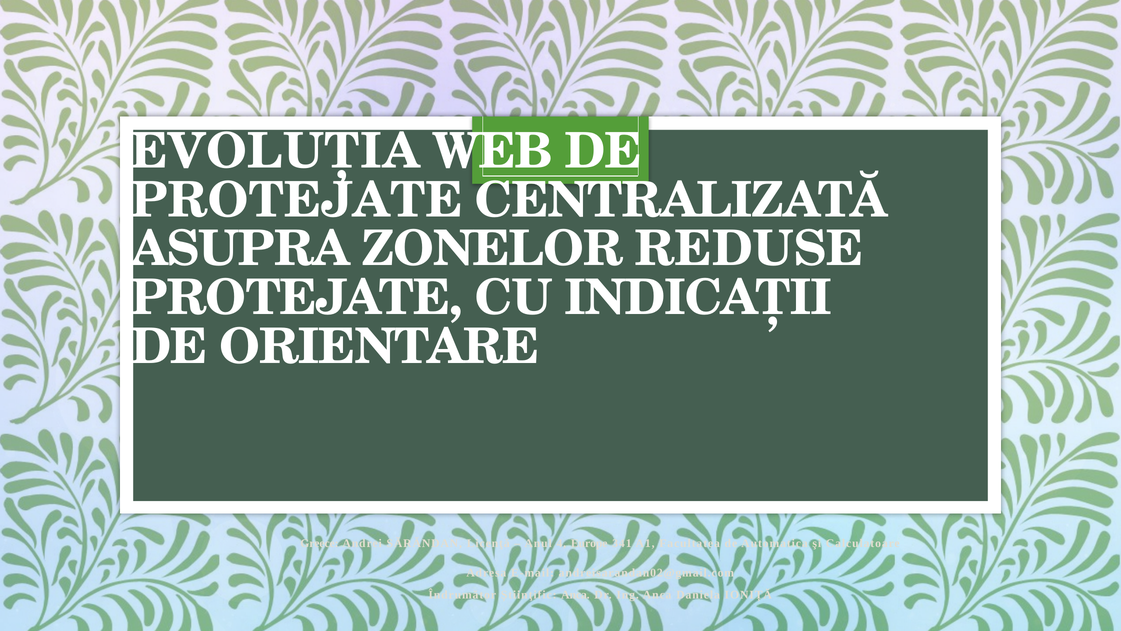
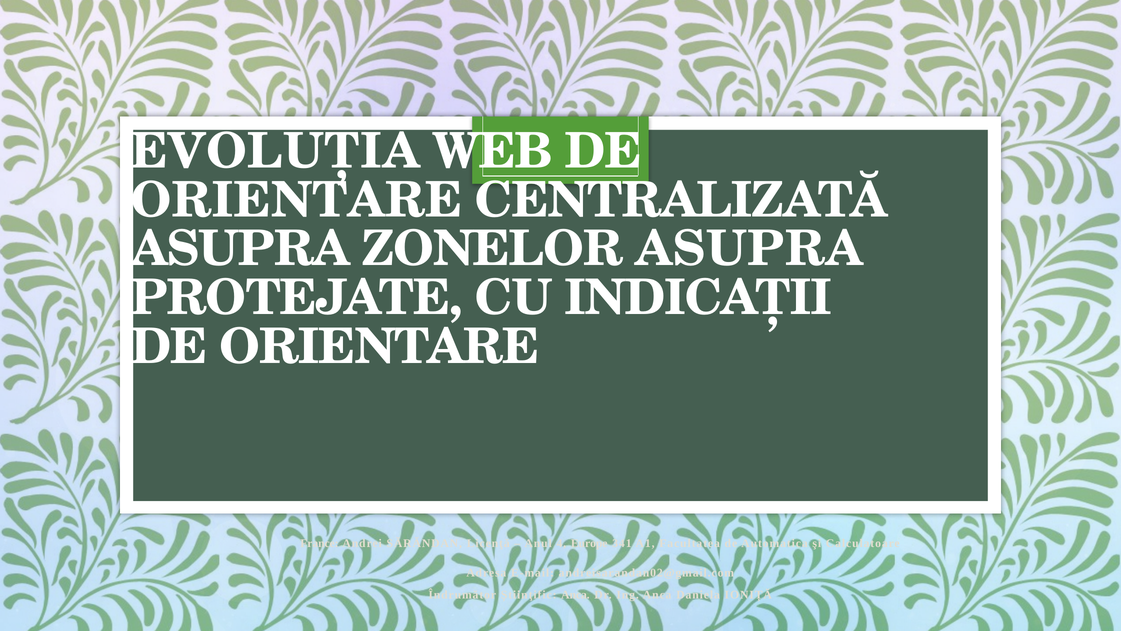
PROTEJATE at (297, 200): PROTEJATE -> ORIENTARE
ZONELOR REDUSE: REDUSE -> ASUPRA
Greece: Greece -> France
